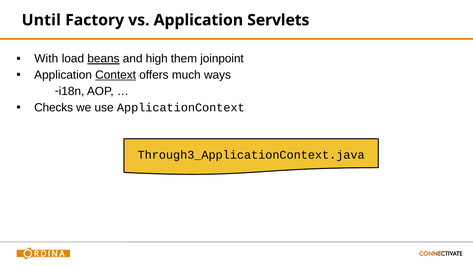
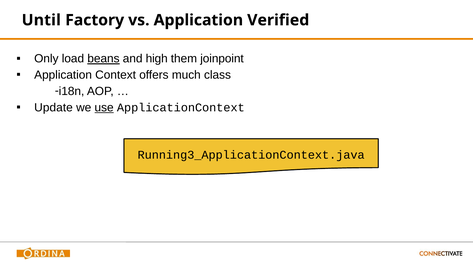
Servlets: Servlets -> Verified
With: With -> Only
Context underline: present -> none
ways: ways -> class
Checks: Checks -> Update
use underline: none -> present
Through3_ApplicationContext.java: Through3_ApplicationContext.java -> Running3_ApplicationContext.java
